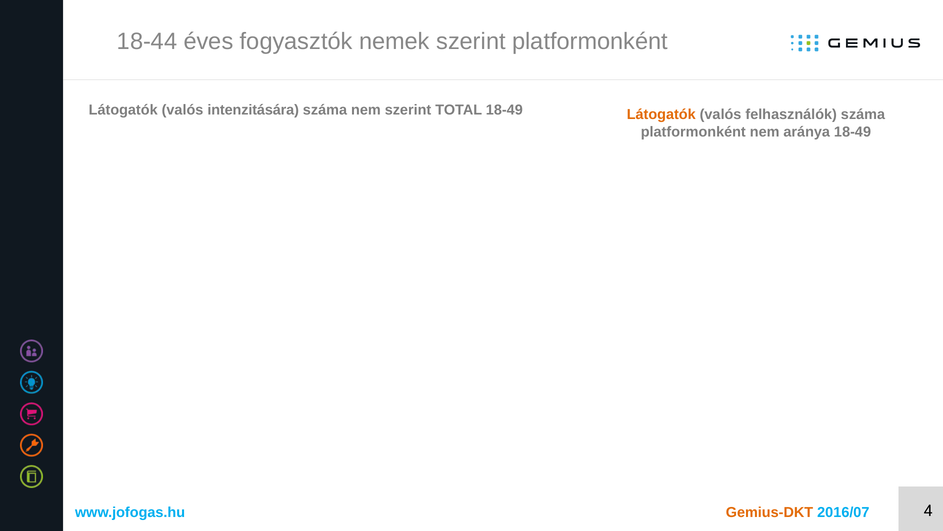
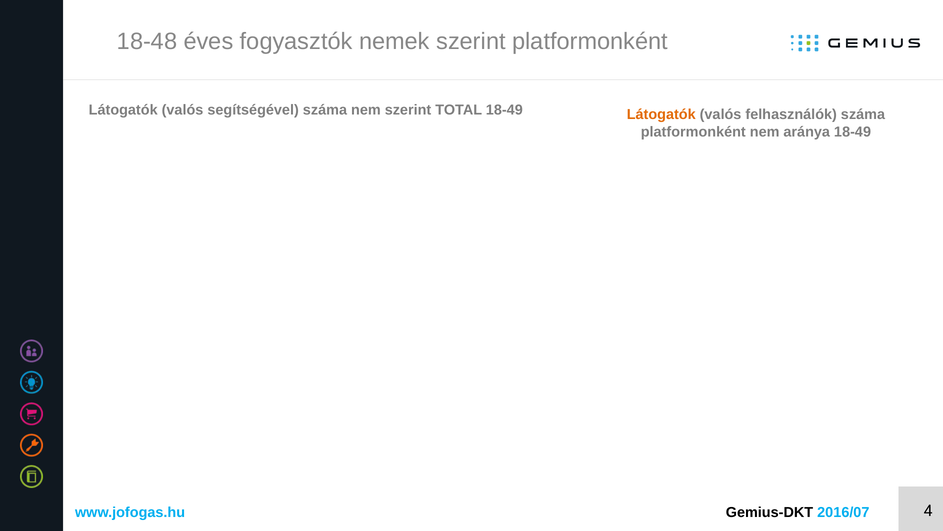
18-44: 18-44 -> 18-48
intenzitására: intenzitására -> segítségével
Gemius-DKT colour: orange -> black
